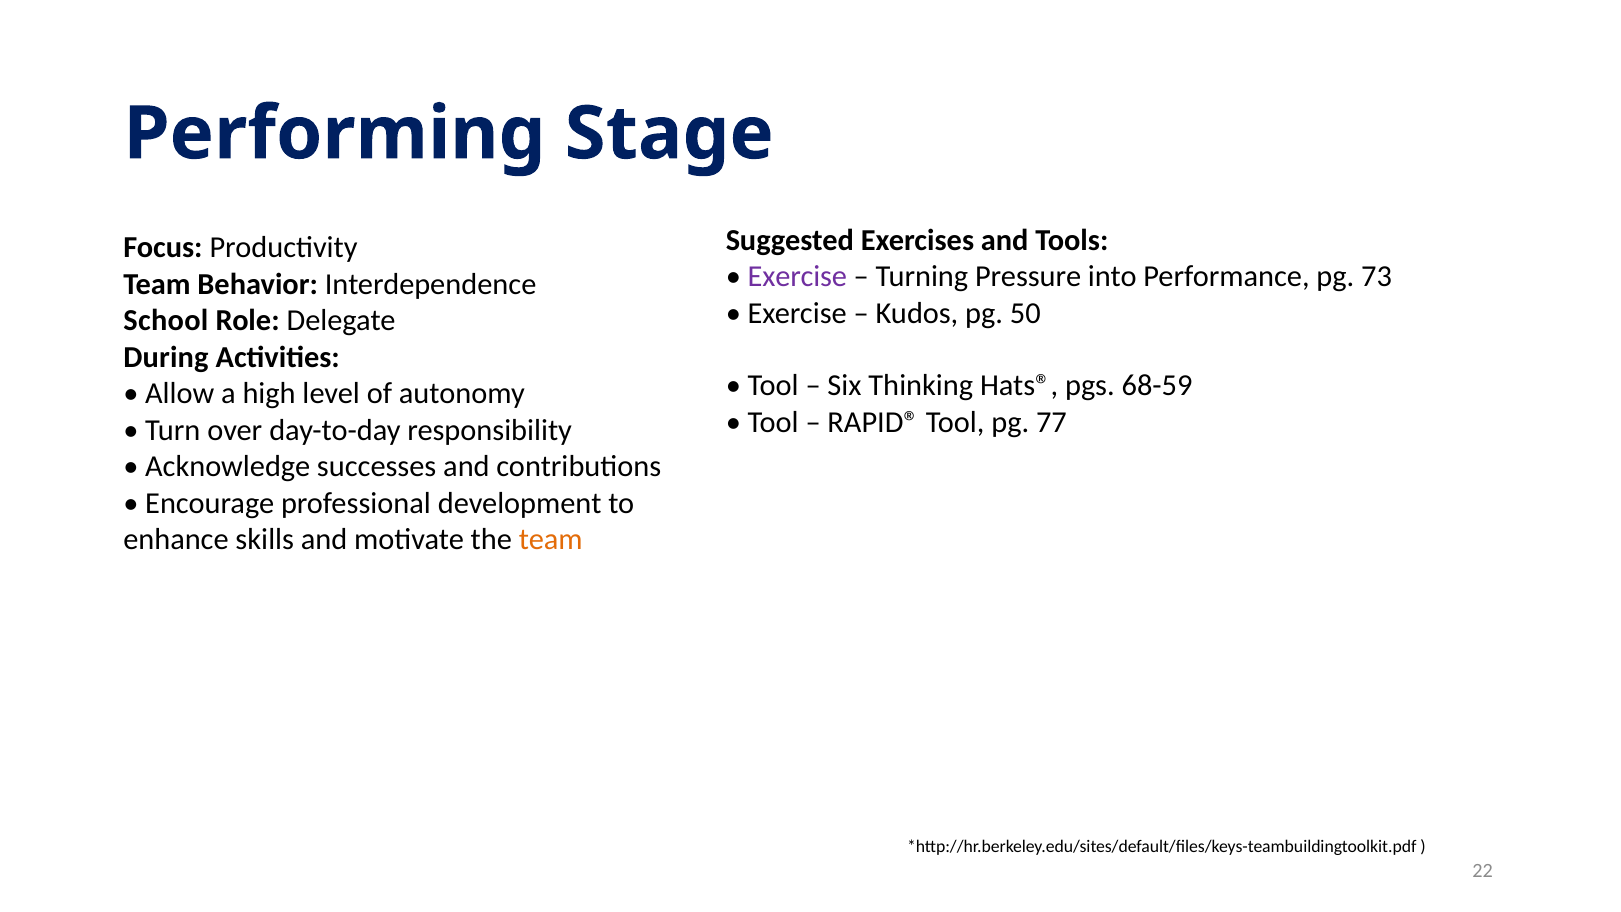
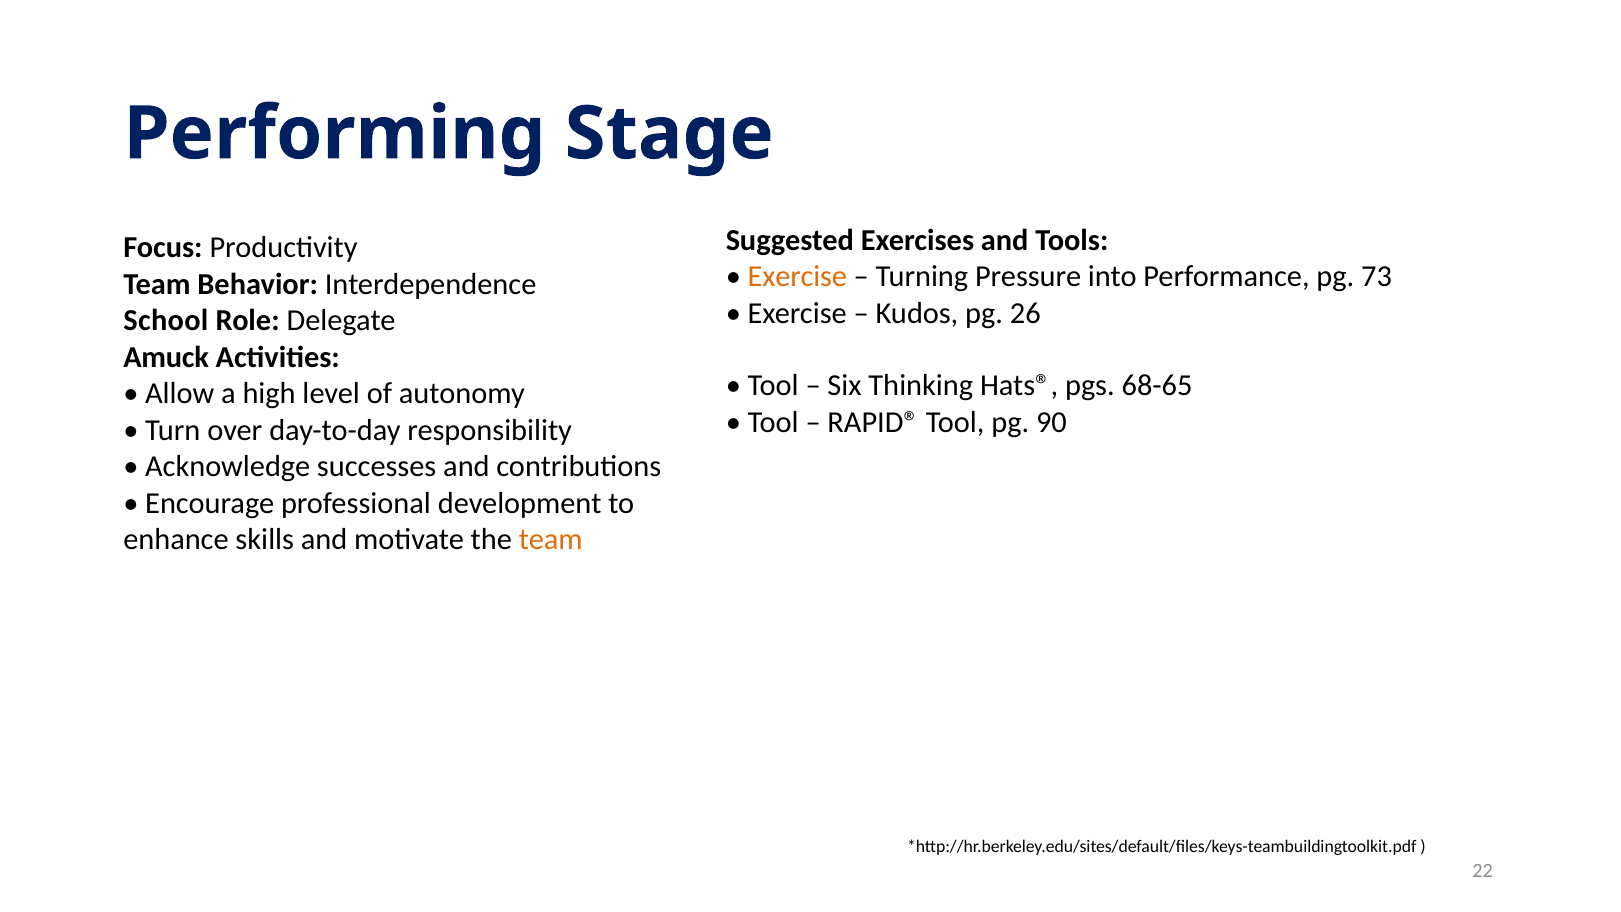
Exercise at (797, 276) colour: purple -> orange
50: 50 -> 26
During: During -> Amuck
68-59: 68-59 -> 68-65
77: 77 -> 90
